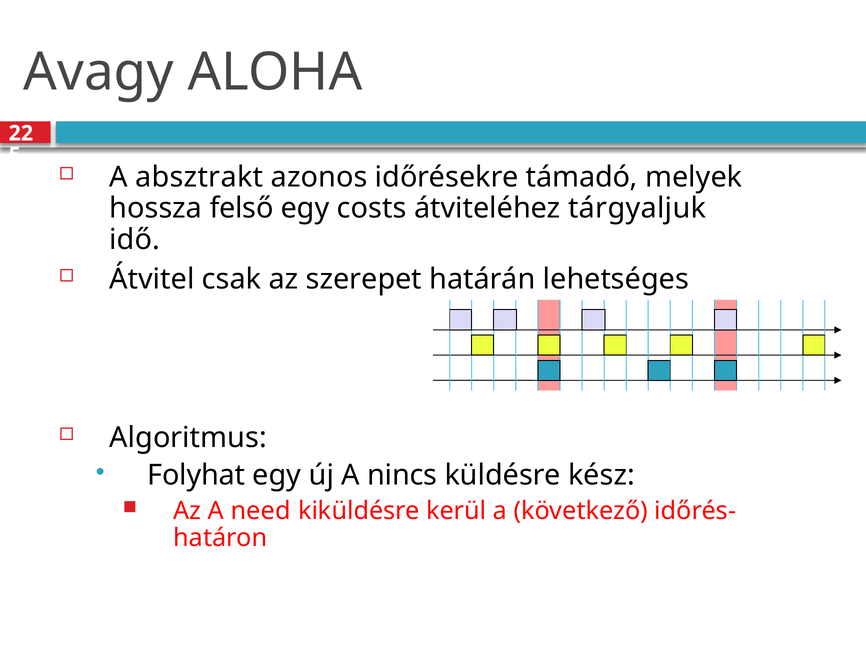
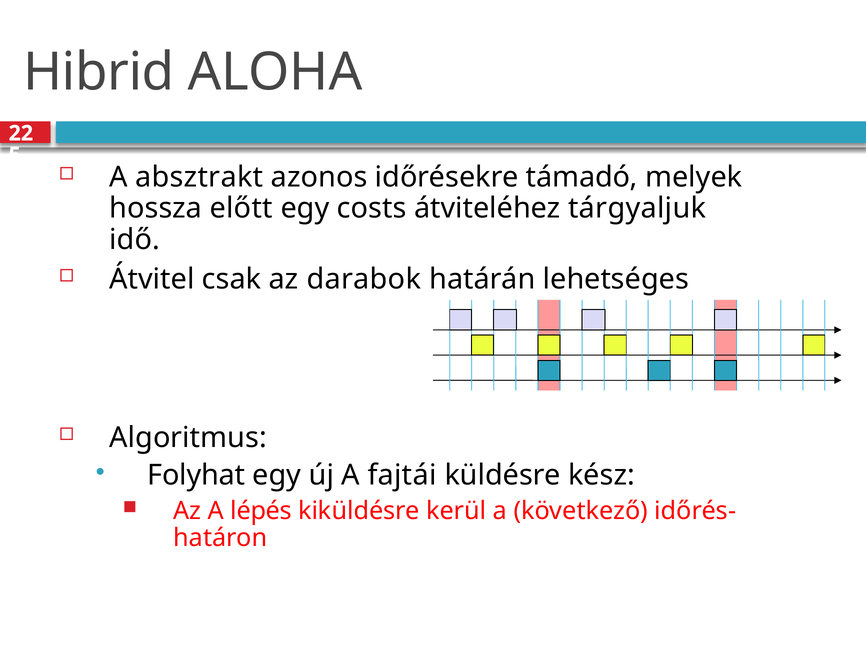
Avagy: Avagy -> Hibrid
felső: felső -> előtt
szerepet: szerepet -> darabok
nincs: nincs -> fajtái
need: need -> lépés
